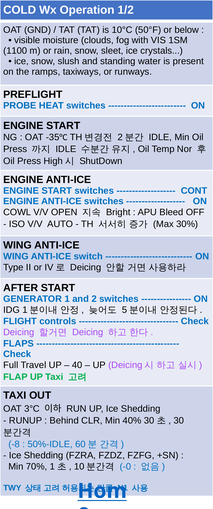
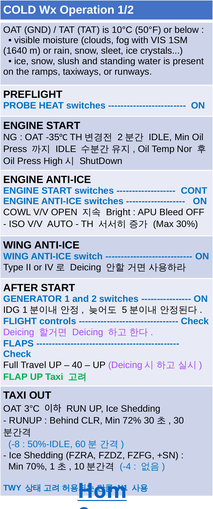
1100: 1100 -> 1640
40%: 40% -> 72%
-0: -0 -> -4
